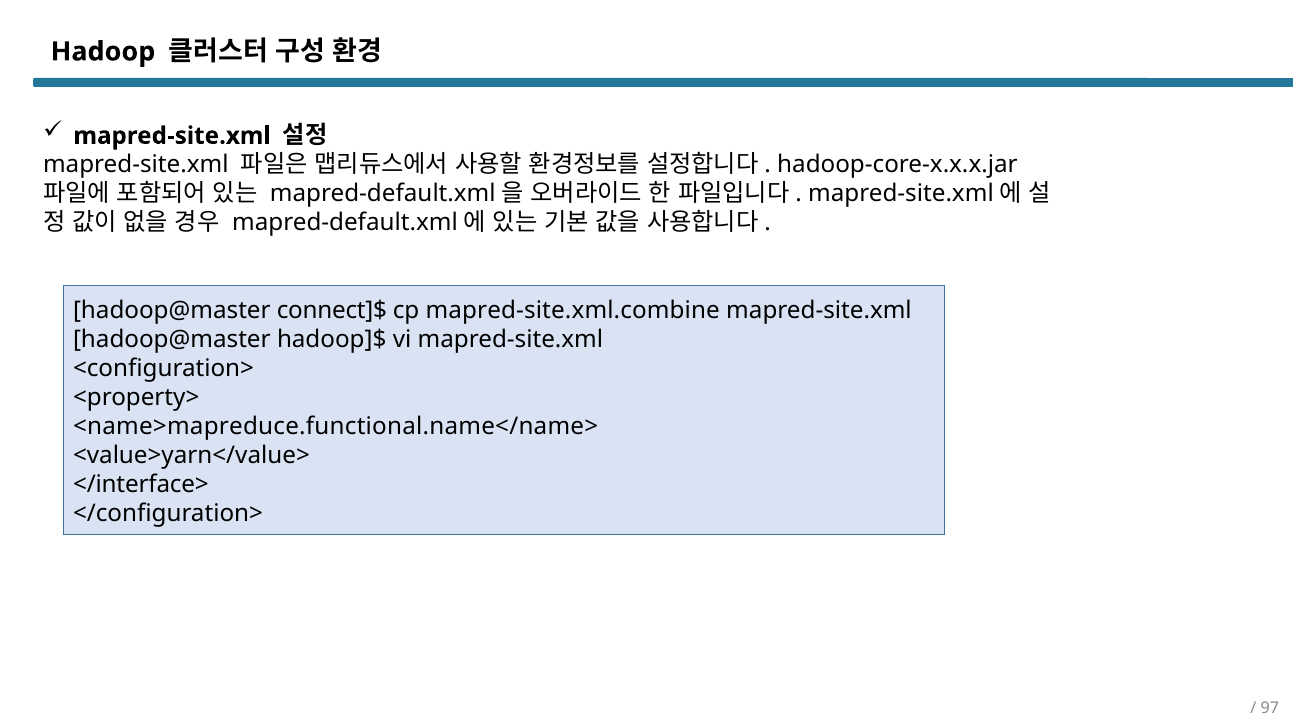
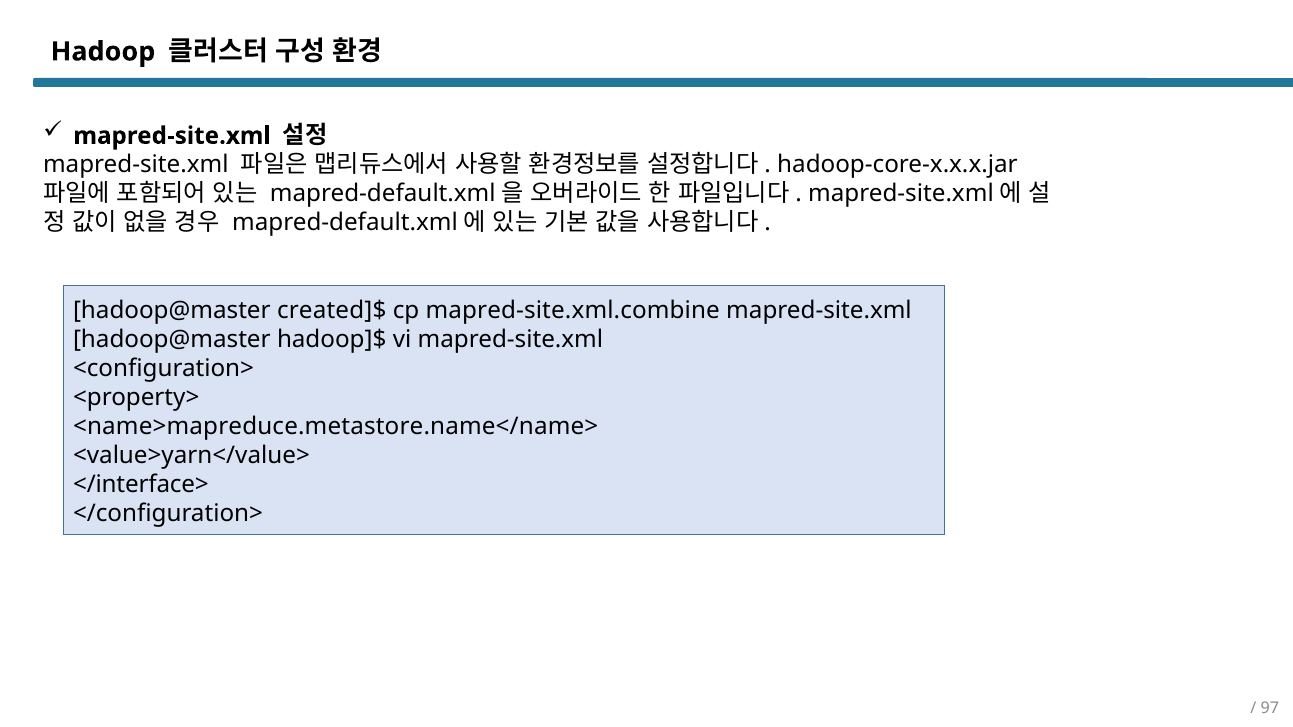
connect]$: connect]$ -> created]$
<name>mapreduce.functional.name</name>: <name>mapreduce.functional.name</name> -> <name>mapreduce.metastore.name</name>
